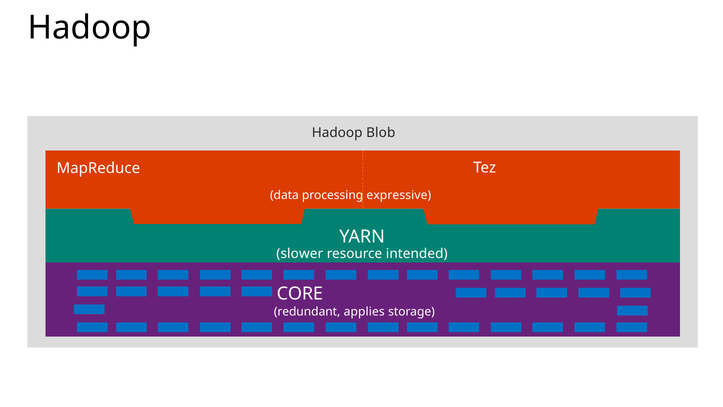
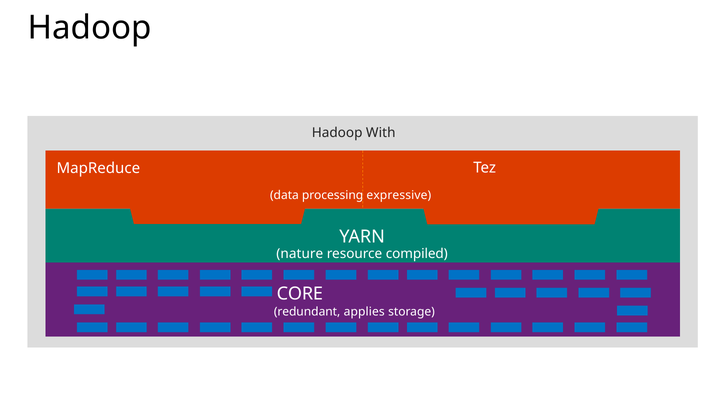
Blob: Blob -> With
slower: slower -> nature
intended: intended -> compiled
